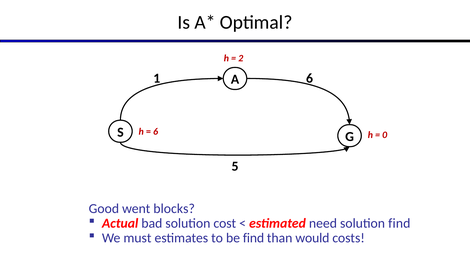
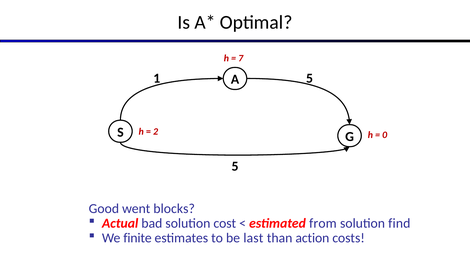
2: 2 -> 7
1 6: 6 -> 5
6 at (156, 132): 6 -> 2
need: need -> from
must: must -> finite
be find: find -> last
would: would -> action
